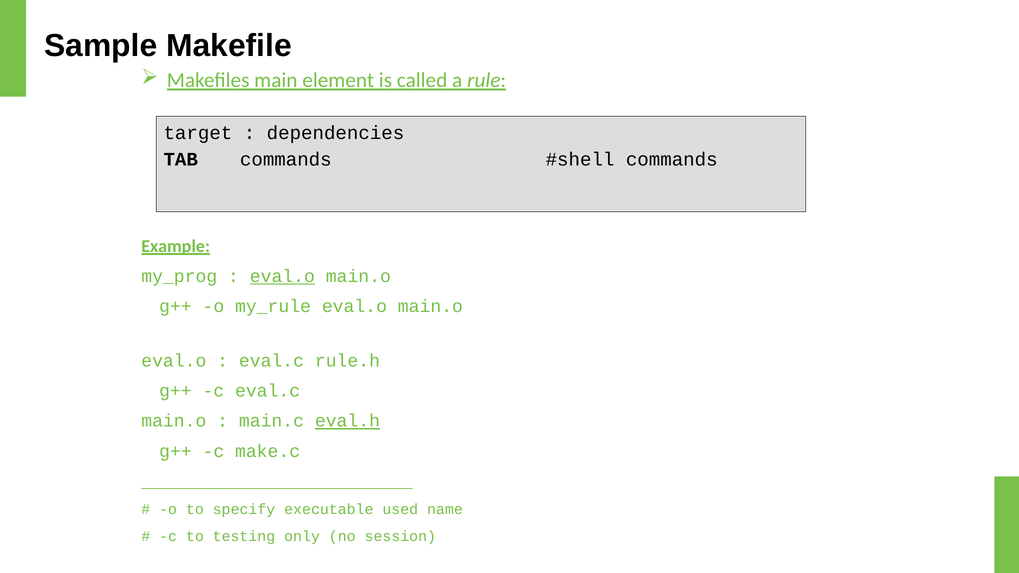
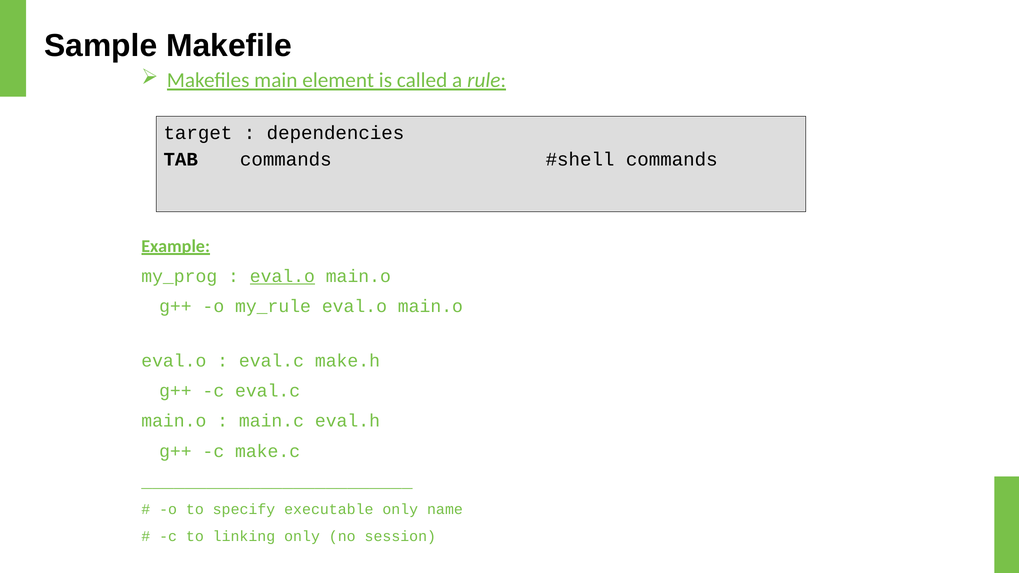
rule.h: rule.h -> make.h
eval.h underline: present -> none
executable used: used -> only
testing: testing -> linking
